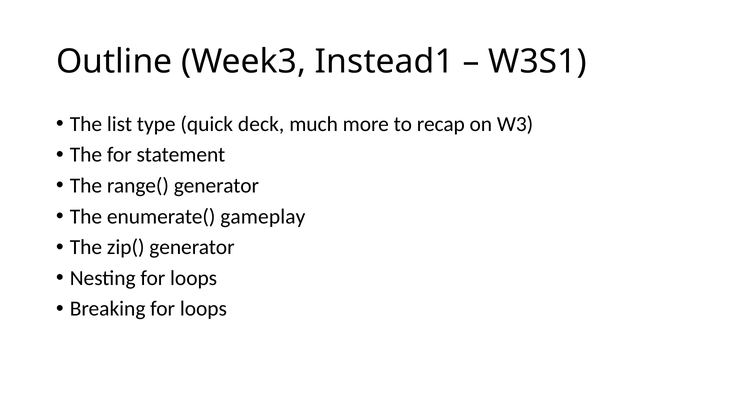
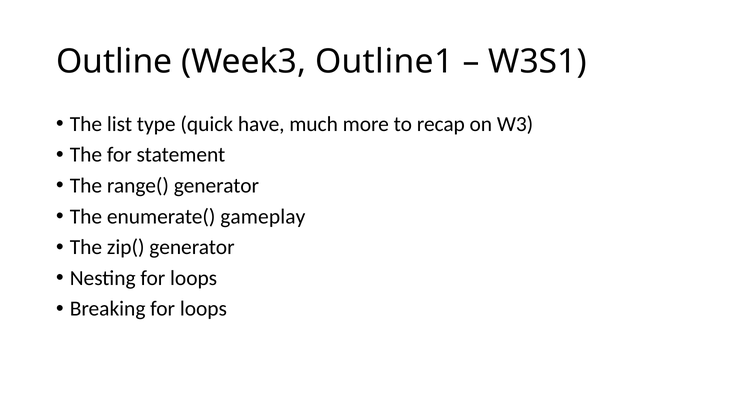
Instead1: Instead1 -> Outline1
deck: deck -> have
